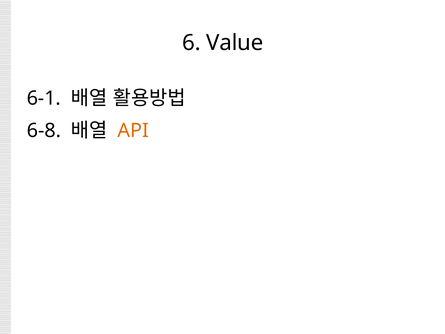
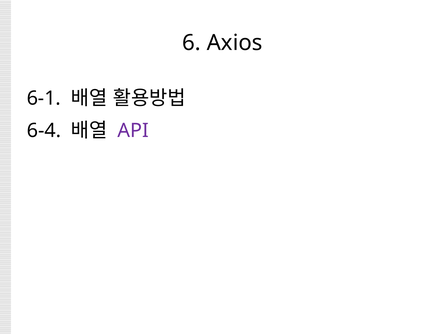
Value: Value -> Axios
6-8: 6-8 -> 6-4
API colour: orange -> purple
